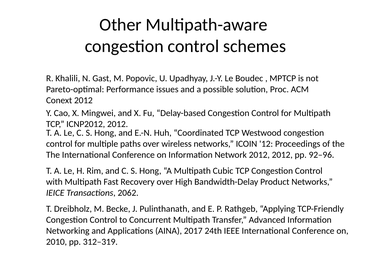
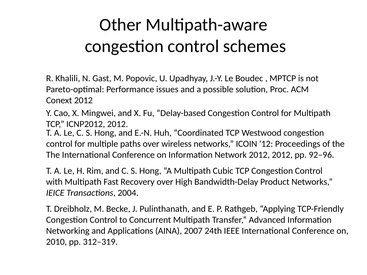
2062: 2062 -> 2004
2017: 2017 -> 2007
